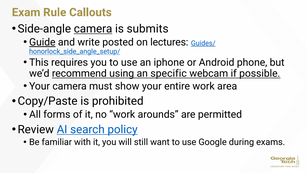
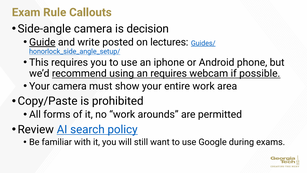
camera at (93, 29) underline: present -> none
submits: submits -> decision
an specific: specific -> requires
